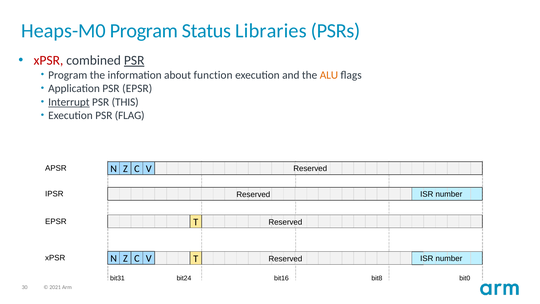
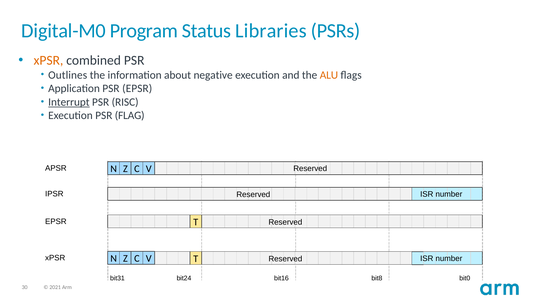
Heaps-M0: Heaps-M0 -> Digital-M0
xPSR at (48, 60) colour: red -> orange
PSR at (134, 60) underline: present -> none
Program at (68, 75): Program -> Outlines
function: function -> negative
THIS: THIS -> RISC
